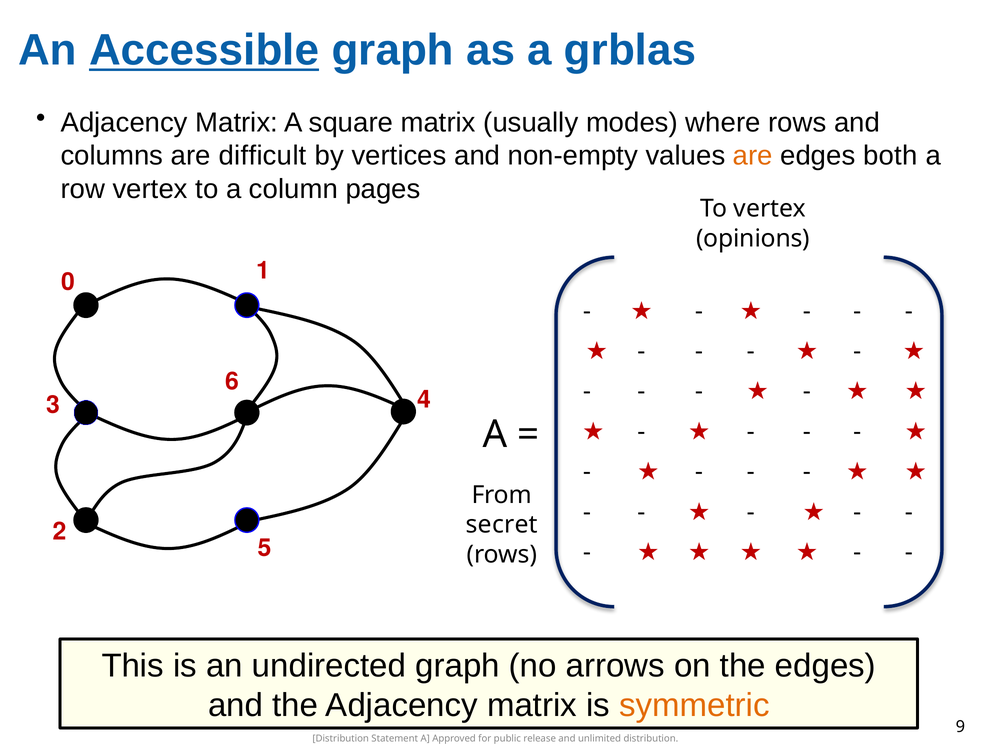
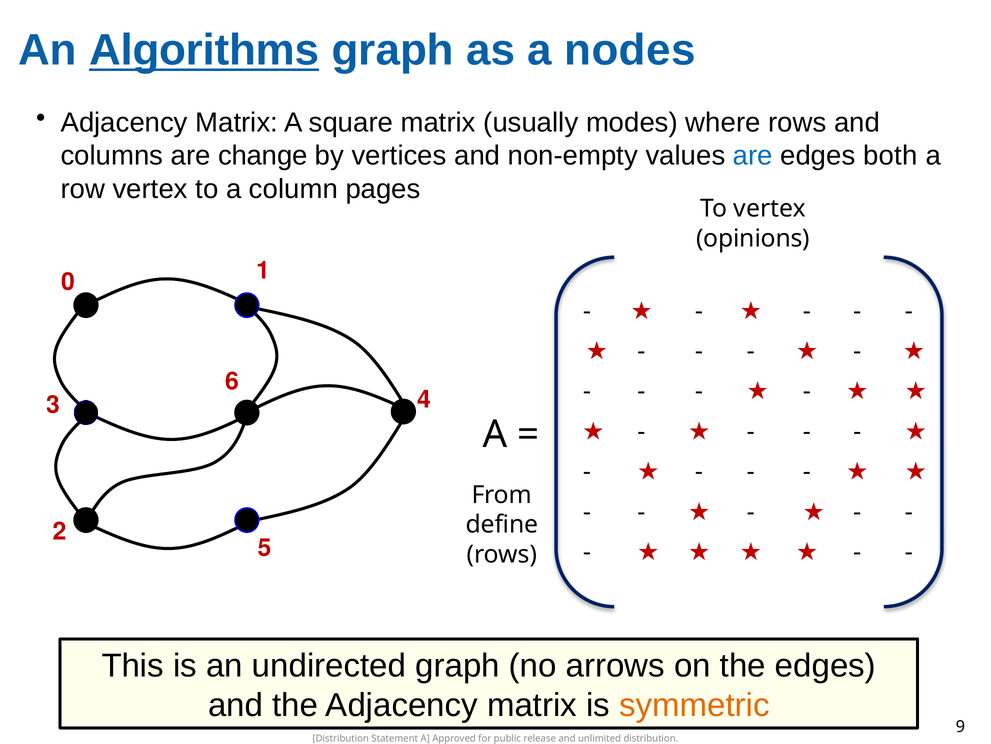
Accessible: Accessible -> Algorithms
grblas: grblas -> nodes
difficult: difficult -> change
are at (753, 156) colour: orange -> blue
secret: secret -> define
